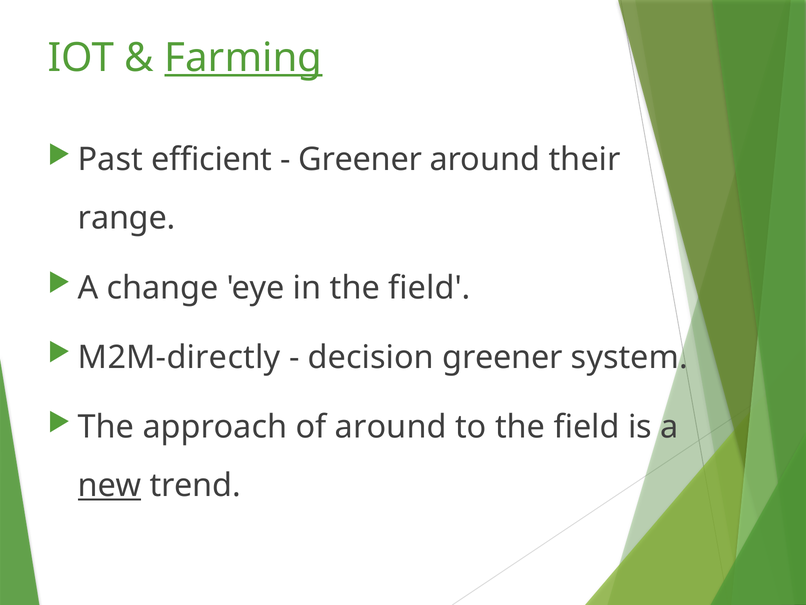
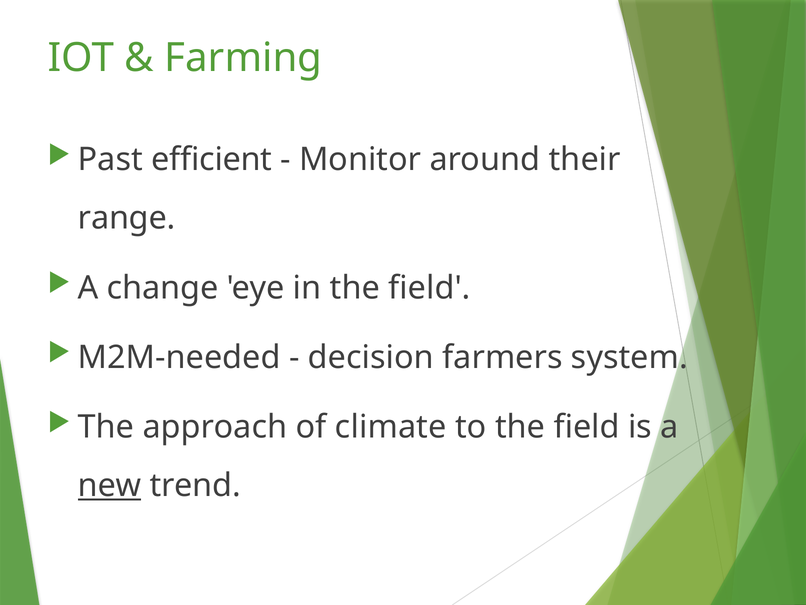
Farming underline: present -> none
Greener at (360, 159): Greener -> Monitor
M2M-directly: M2M-directly -> M2M-needed
decision greener: greener -> farmers
of around: around -> climate
